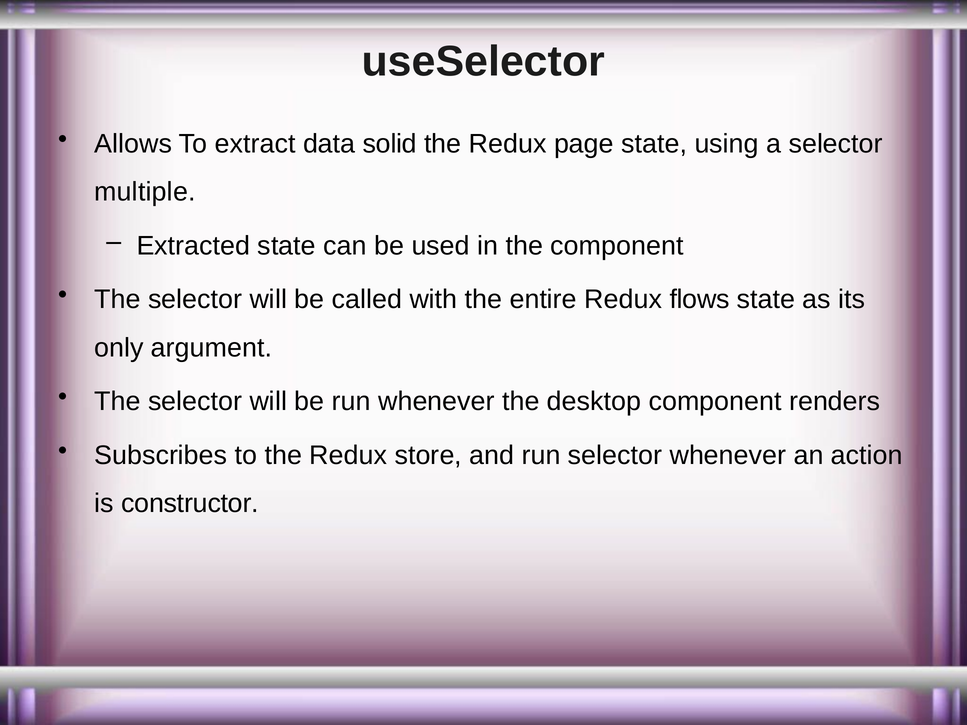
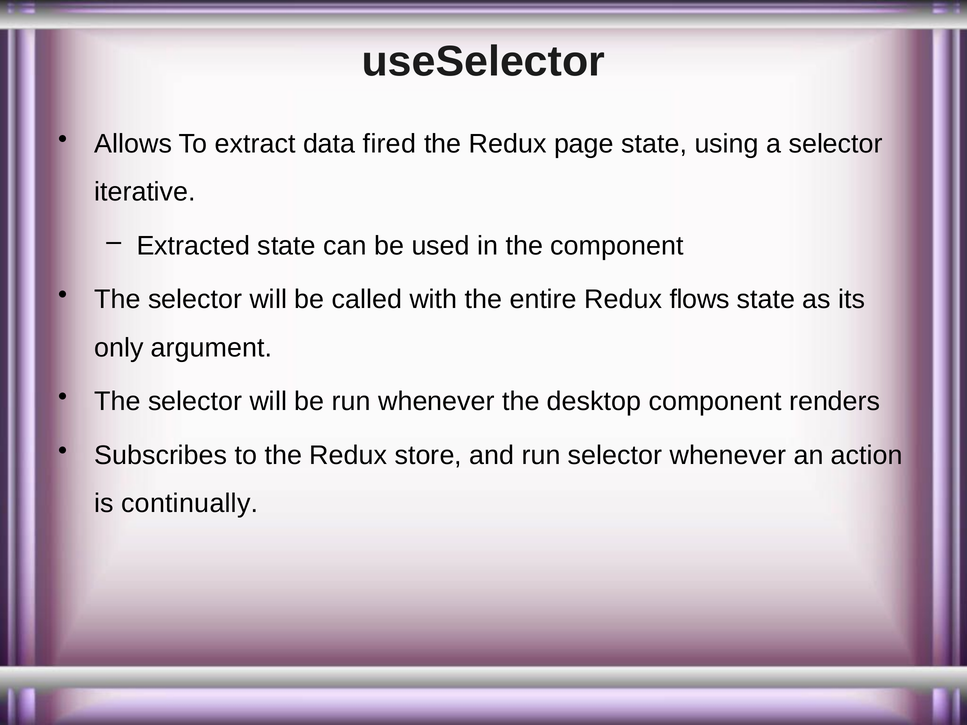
solid: solid -> fired
multiple: multiple -> iterative
constructor: constructor -> continually
